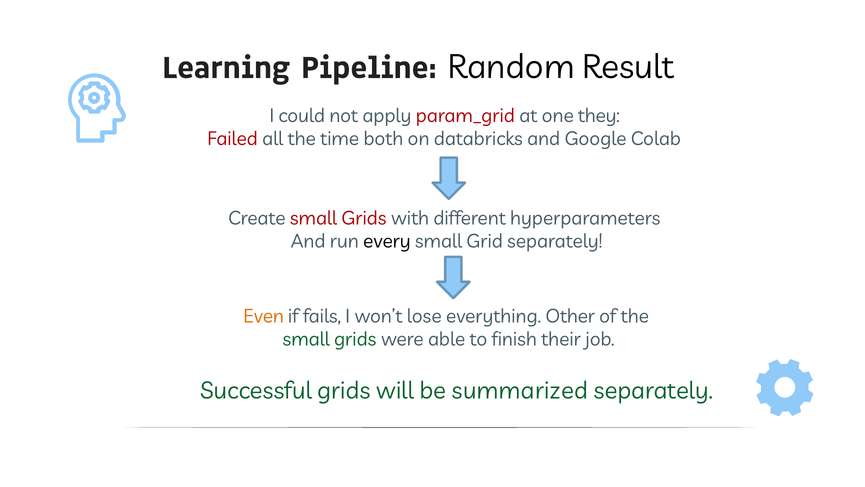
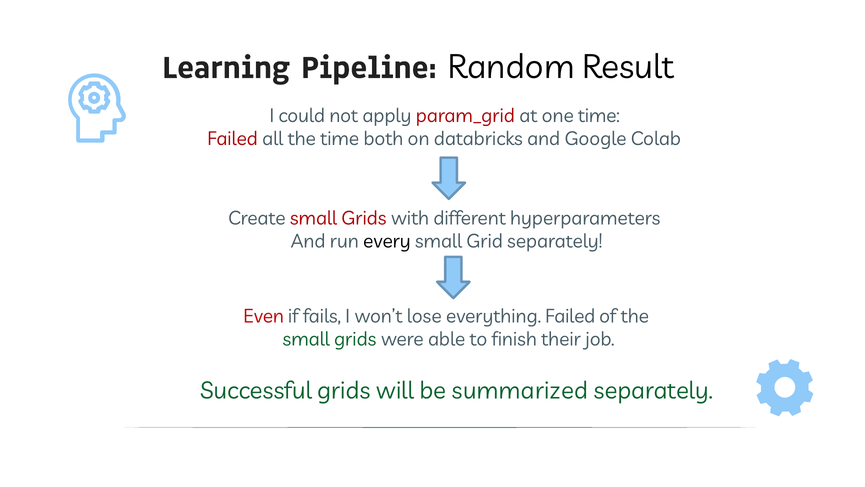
one they: they -> time
Even colour: orange -> red
everything Other: Other -> Failed
